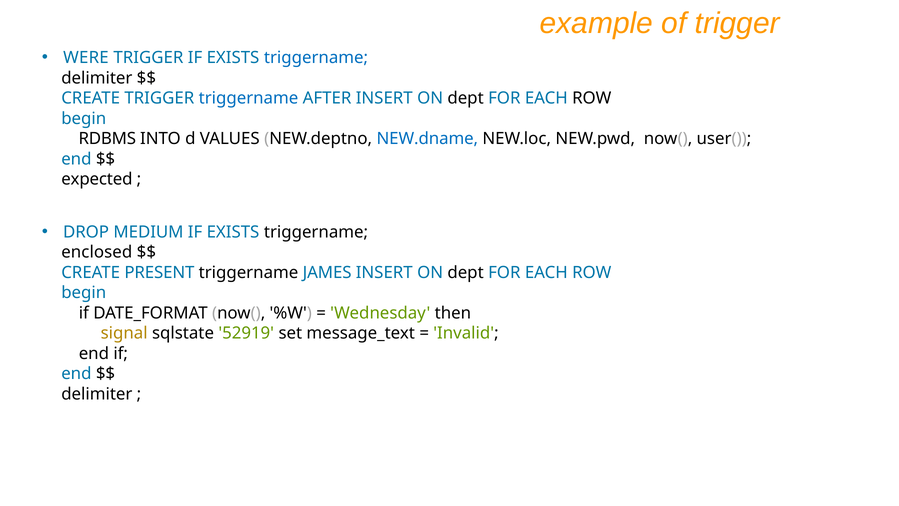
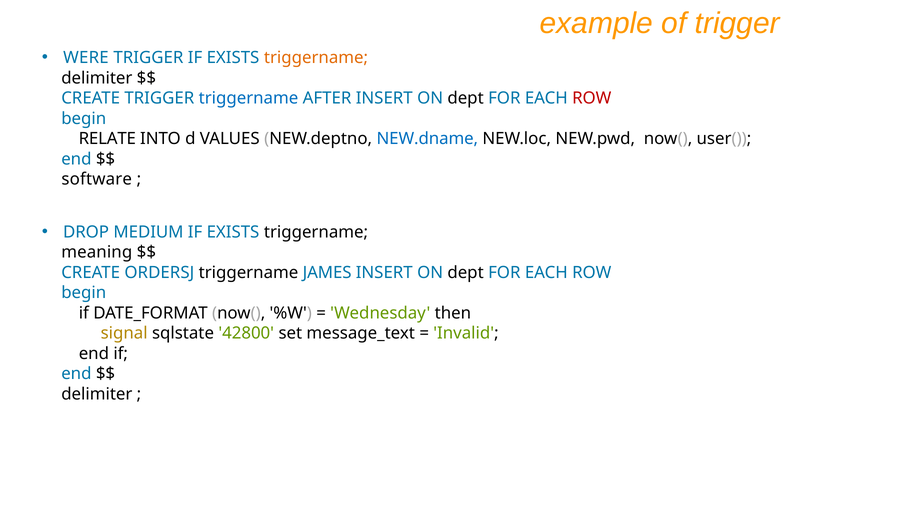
triggername at (316, 58) colour: blue -> orange
ROW at (592, 98) colour: black -> red
RDBMS: RDBMS -> RELATE
expected: expected -> software
enclosed: enclosed -> meaning
PRESENT: PRESENT -> ORDERSJ
52919: 52919 -> 42800
